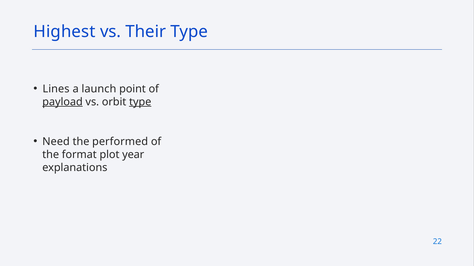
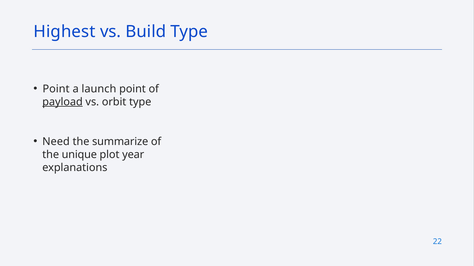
Their: Their -> Build
Lines at (56, 89): Lines -> Point
type at (140, 102) underline: present -> none
performed: performed -> summarize
format: format -> unique
